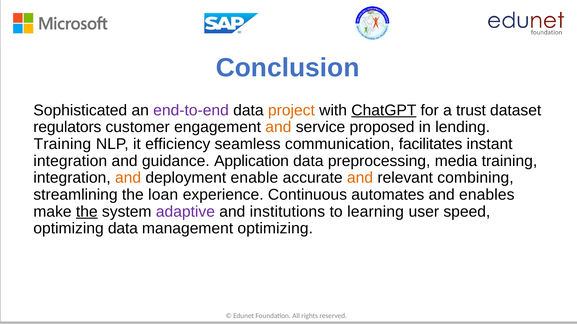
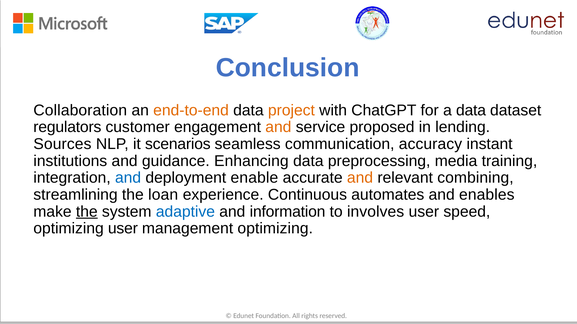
Sophisticated: Sophisticated -> Collaboration
end-to-end colour: purple -> orange
ChatGPT underline: present -> none
a trust: trust -> data
Training at (62, 144): Training -> Sources
efficiency: efficiency -> scenarios
facilitates: facilitates -> accuracy
integration at (70, 161): integration -> institutions
Application: Application -> Enhancing
and at (128, 178) colour: orange -> blue
adaptive colour: purple -> blue
institutions: institutions -> information
learning: learning -> involves
optimizing data: data -> user
